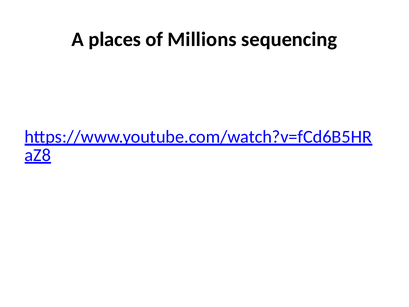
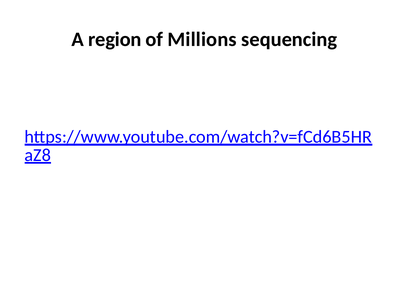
places: places -> region
